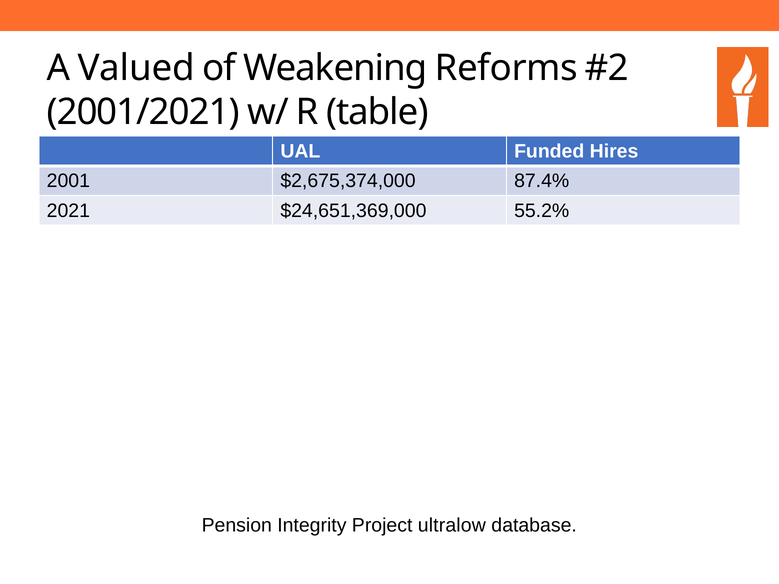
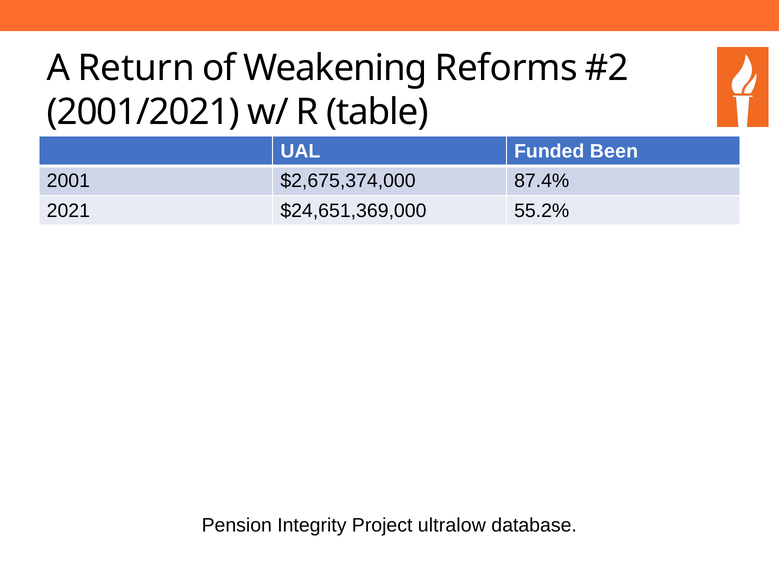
Valued: Valued -> Return
Hires: Hires -> Been
